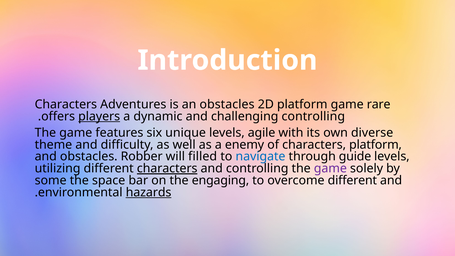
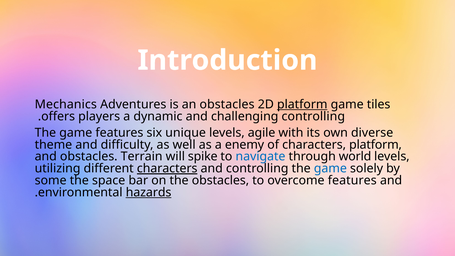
Characters at (66, 104): Characters -> Mechanics
platform at (302, 104) underline: none -> present
rare: rare -> tiles
players underline: present -> none
Robber: Robber -> Terrain
filled: filled -> spike
guide: guide -> world
game at (330, 169) colour: purple -> blue
the engaging: engaging -> obstacles
overcome different: different -> features
